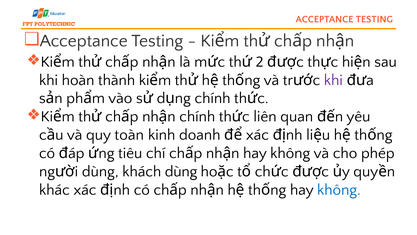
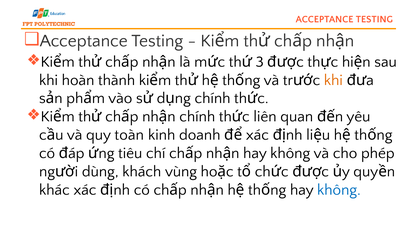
2: 2 -> 3
khi at (333, 80) colour: purple -> orange
khách dùng: dùng -> vùng
